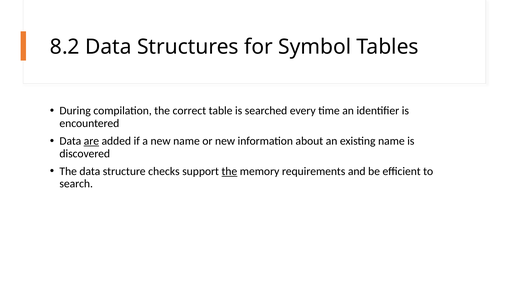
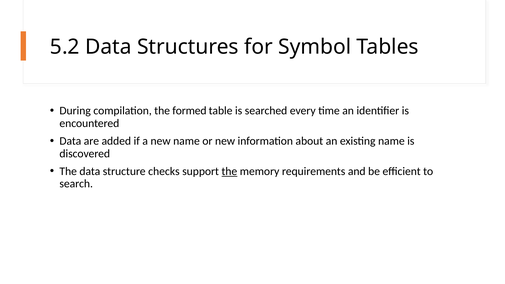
8.2: 8.2 -> 5.2
correct: correct -> formed
are underline: present -> none
